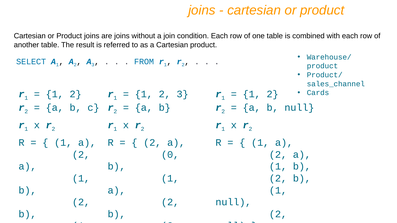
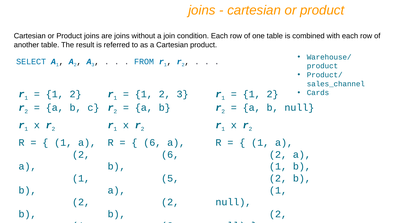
2 at (152, 143): 2 -> 6
0 at (170, 155): 0 -> 6
1 at (170, 179): 1 -> 5
